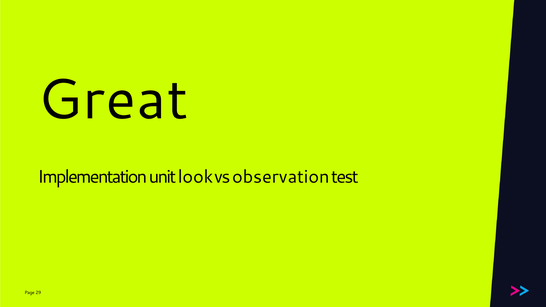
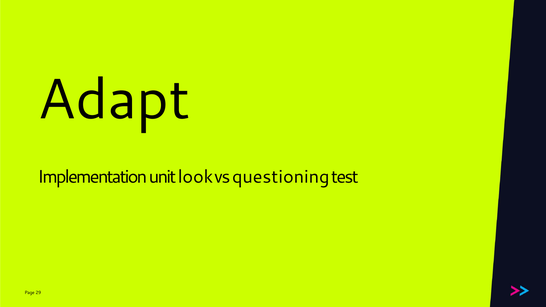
Great: Great -> Adapt
observation: observation -> questioning
